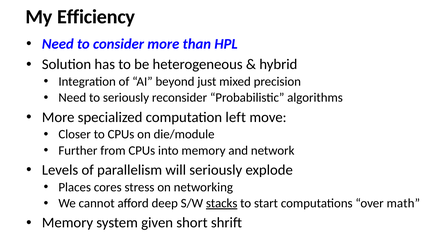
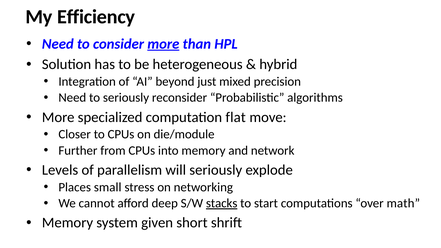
more at (163, 44) underline: none -> present
left: left -> flat
cores: cores -> small
